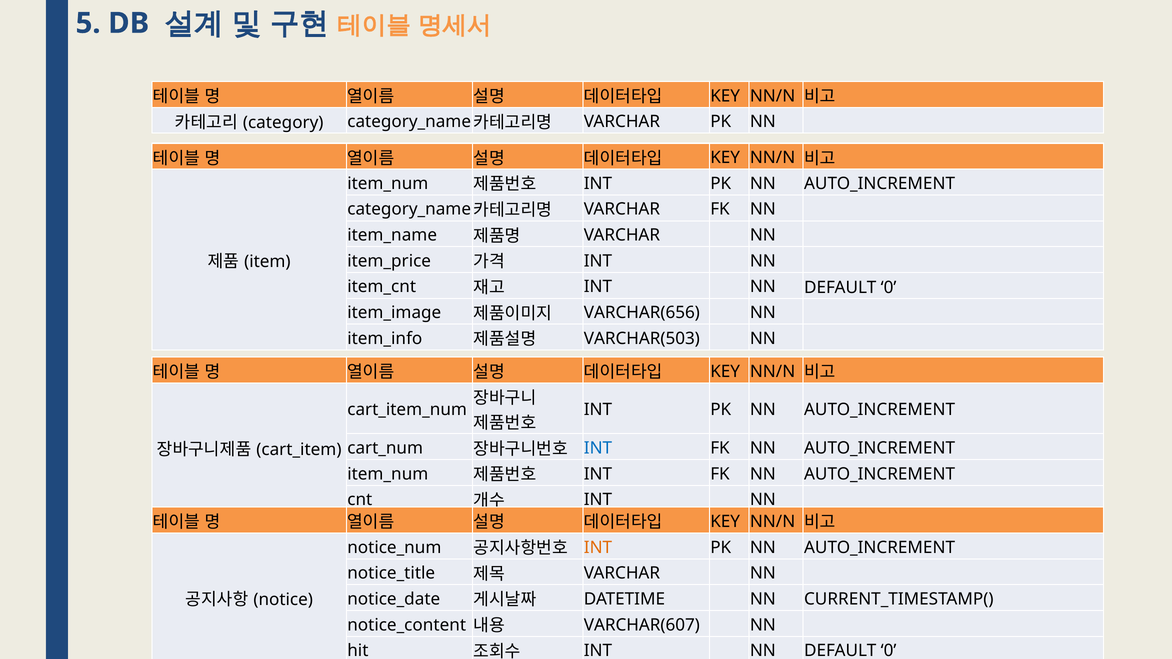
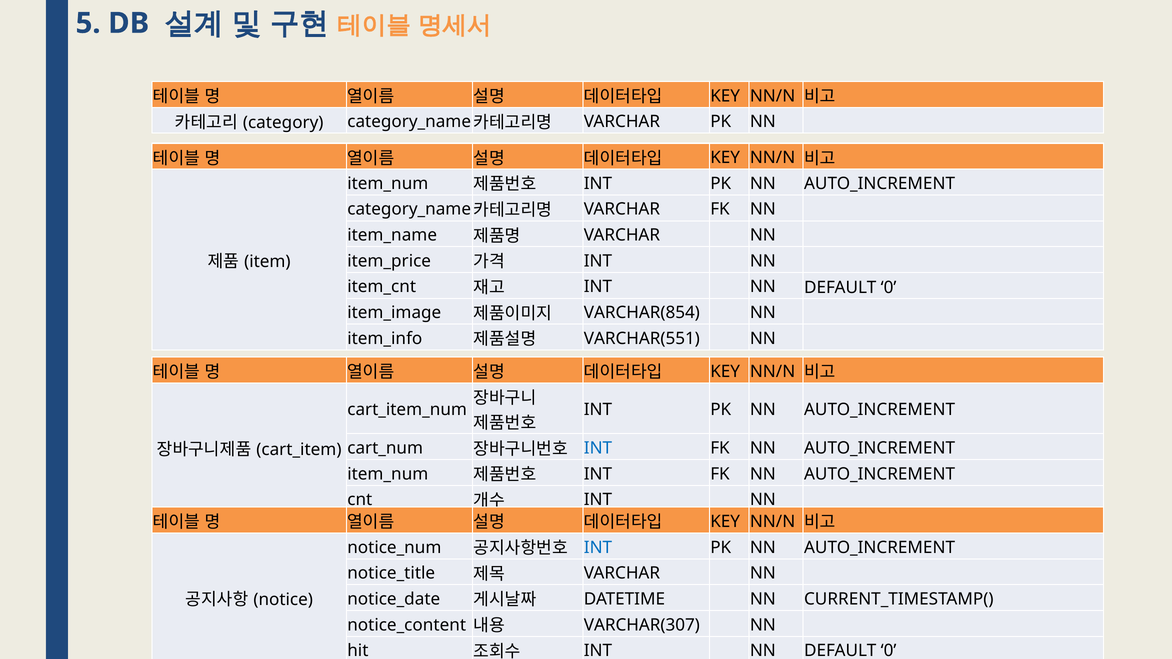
VARCHAR(656: VARCHAR(656 -> VARCHAR(854
VARCHAR(503: VARCHAR(503 -> VARCHAR(551
INT at (598, 548) colour: orange -> blue
VARCHAR(607: VARCHAR(607 -> VARCHAR(307
